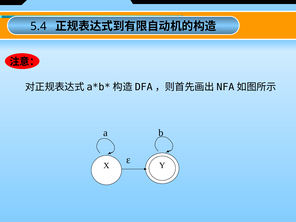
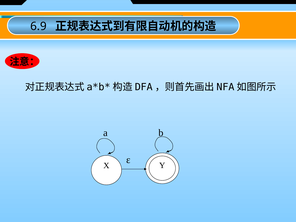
5.4: 5.4 -> 6.9
